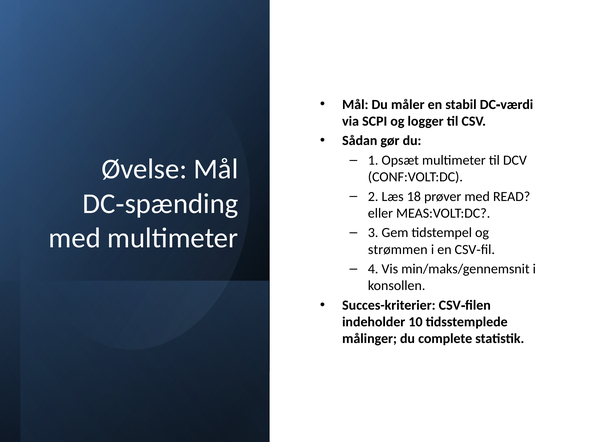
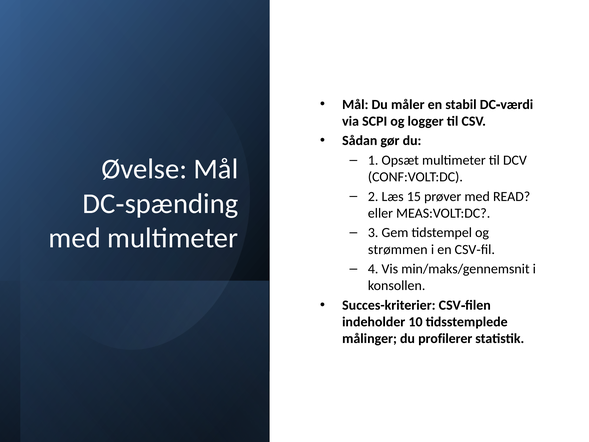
18: 18 -> 15
complete: complete -> profilerer
